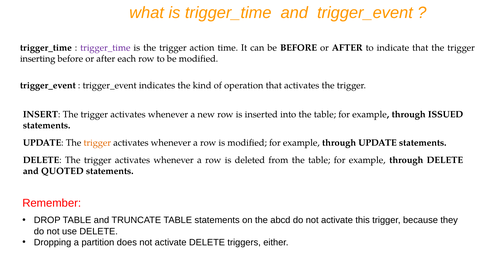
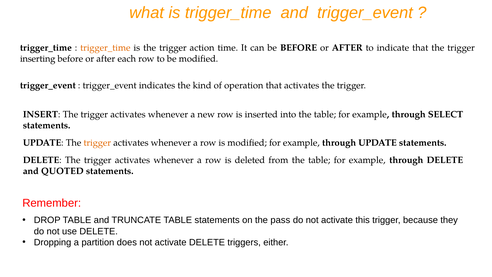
trigger_time at (105, 48) colour: purple -> orange
ISSUED: ISSUED -> SELECT
abcd: abcd -> pass
